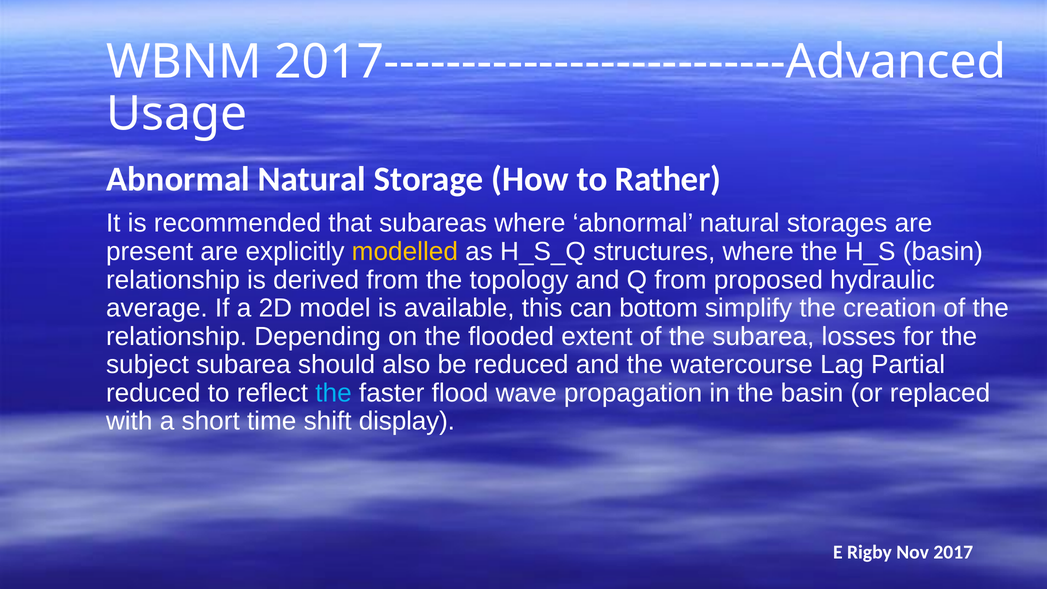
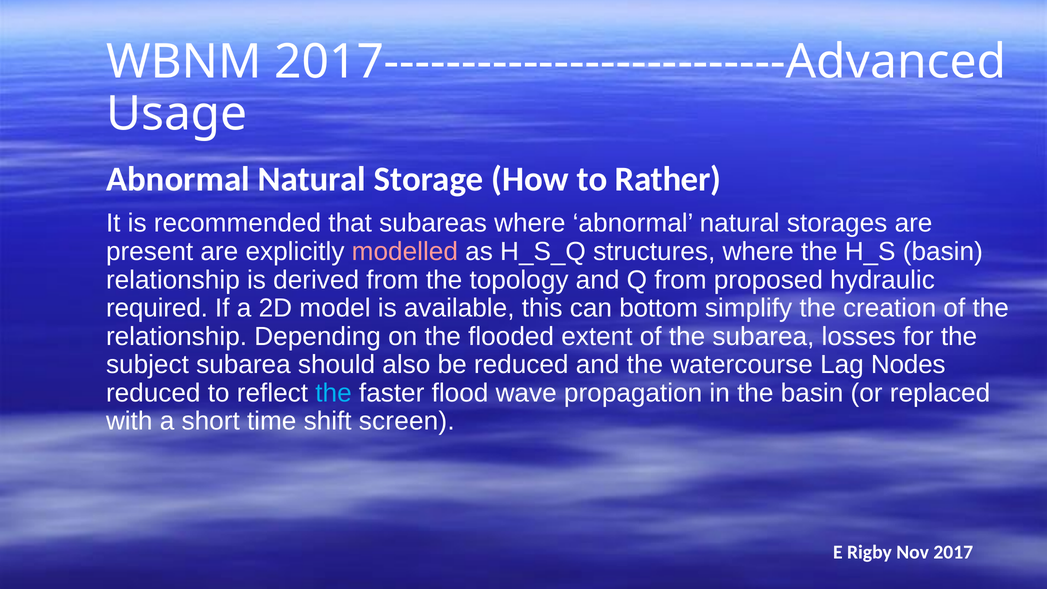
modelled colour: yellow -> pink
average: average -> required
Partial: Partial -> Nodes
display: display -> screen
